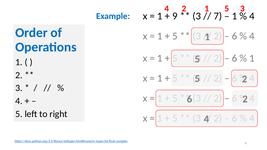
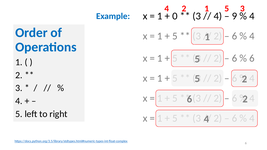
9: 9 -> 0
7 at (218, 16): 7 -> 4
1 at (234, 16): 1 -> 9
1 at (252, 58): 1 -> 6
